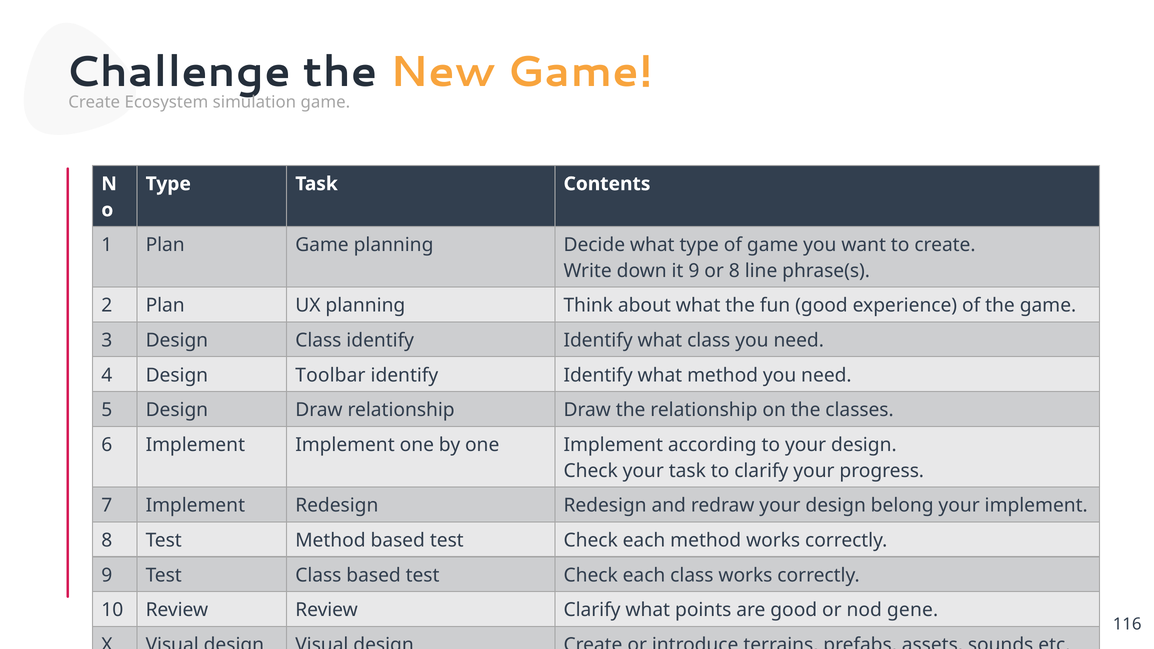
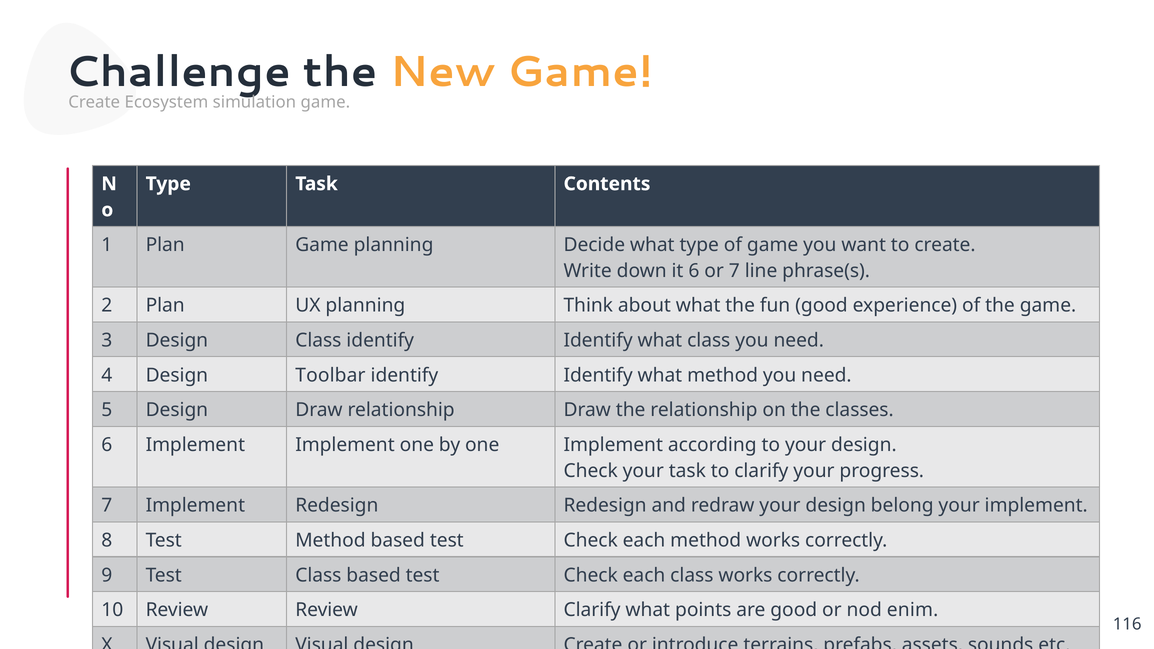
it 9: 9 -> 6
or 8: 8 -> 7
gene: gene -> enim
